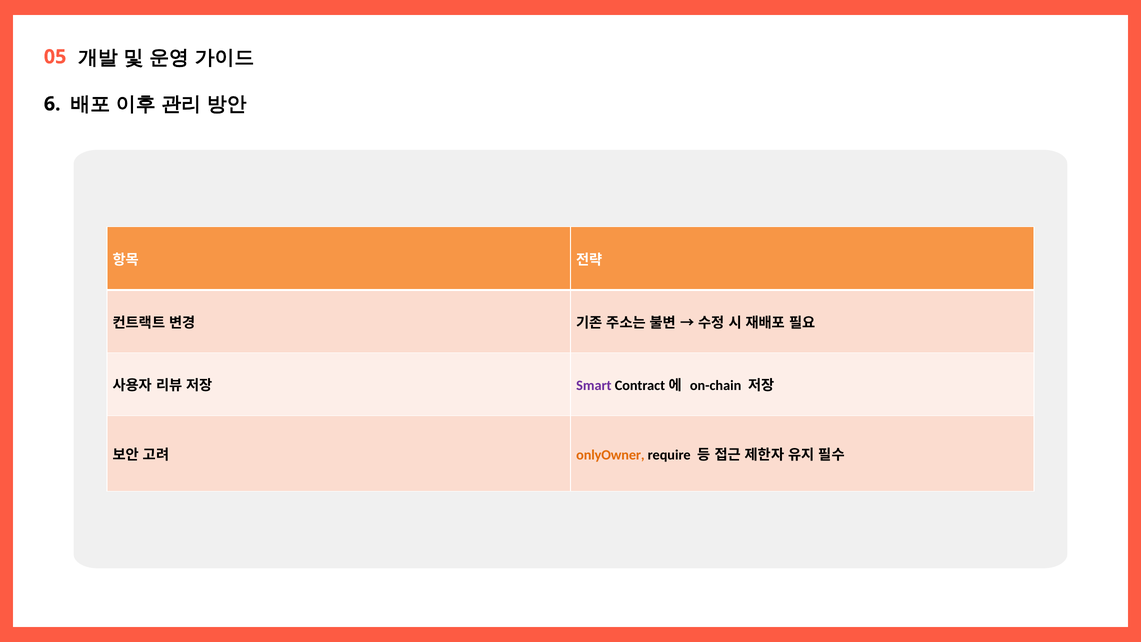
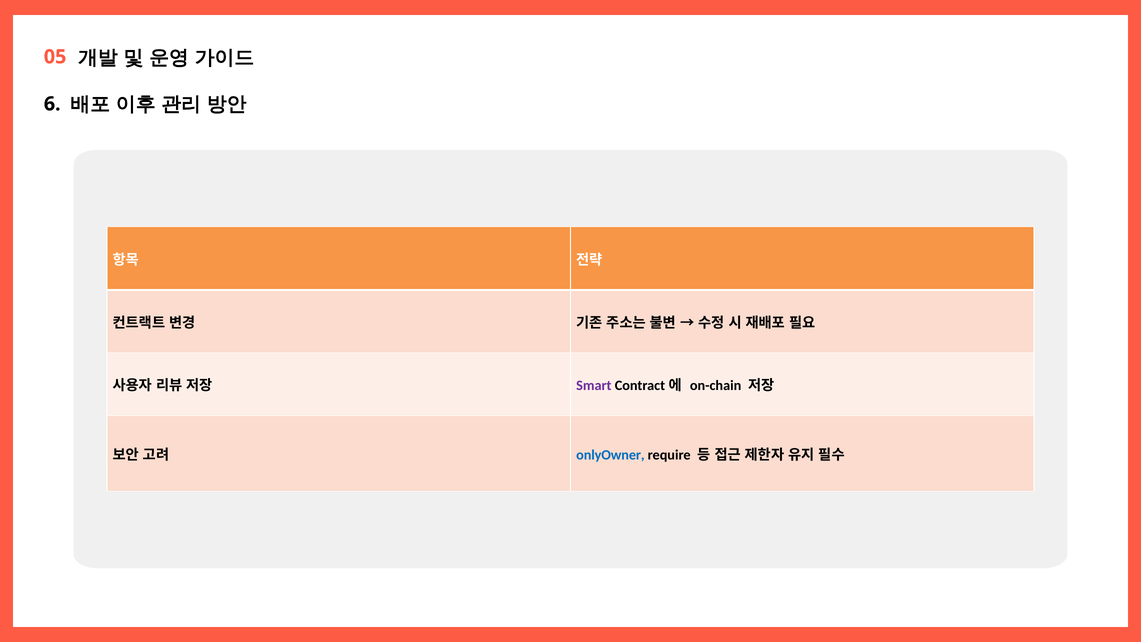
onlyOwner colour: orange -> blue
